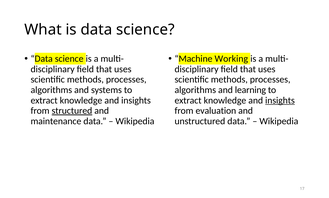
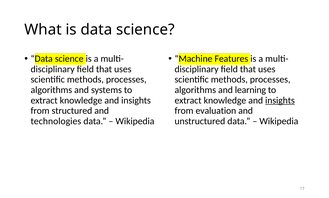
Working: Working -> Features
structured underline: present -> none
maintenance: maintenance -> technologies
